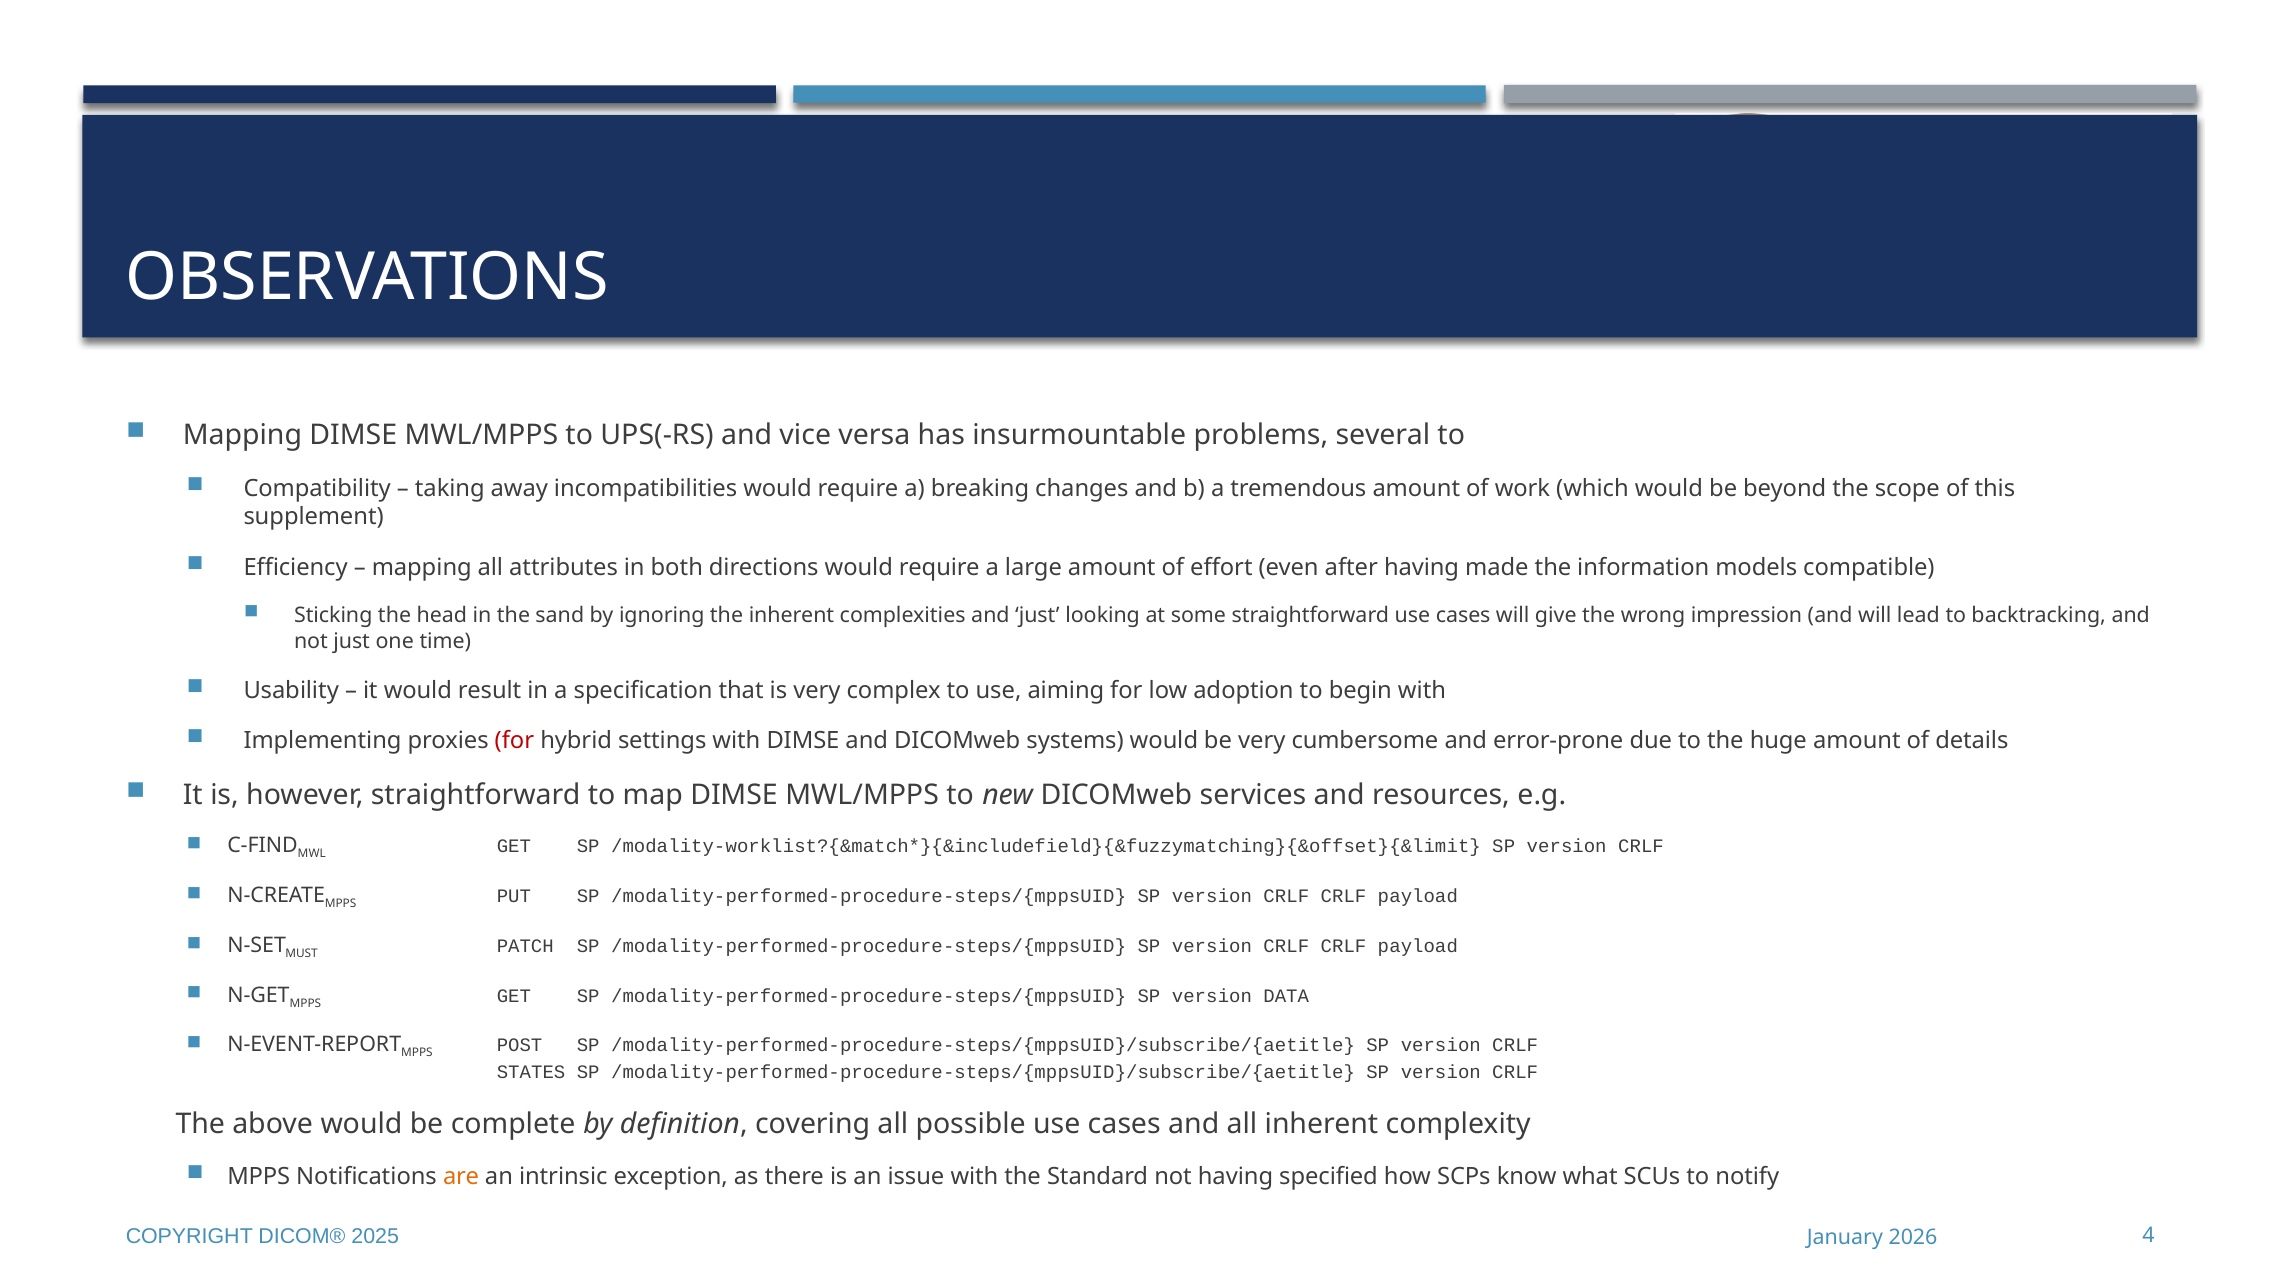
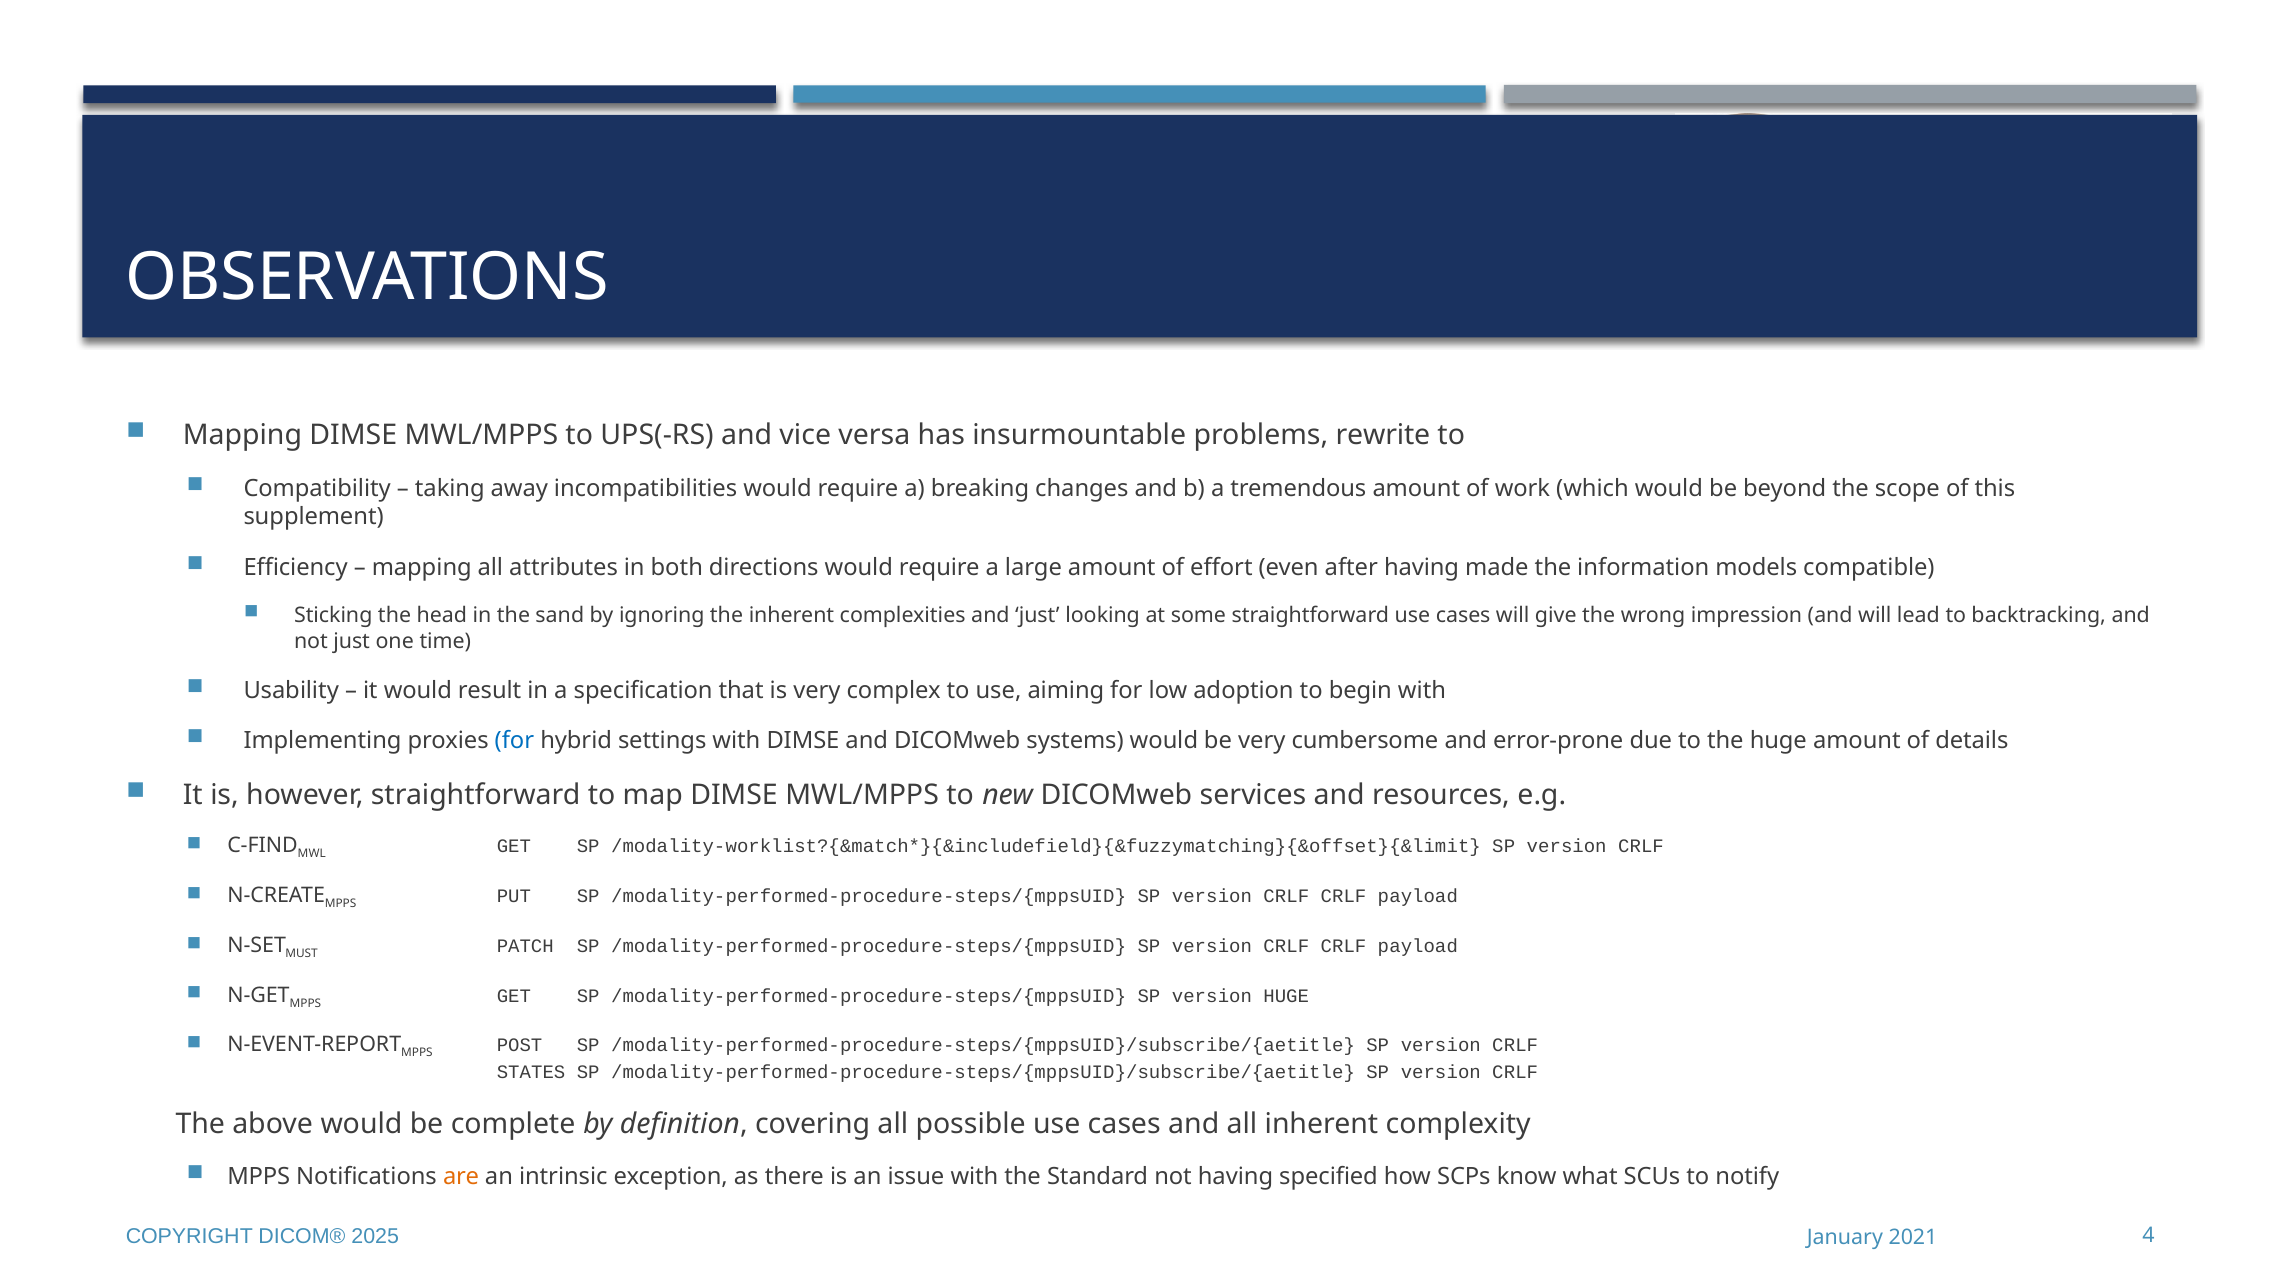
several: several -> rewrite
for at (514, 741) colour: red -> blue
version DATA: DATA -> HUGE
2026: 2026 -> 2021
